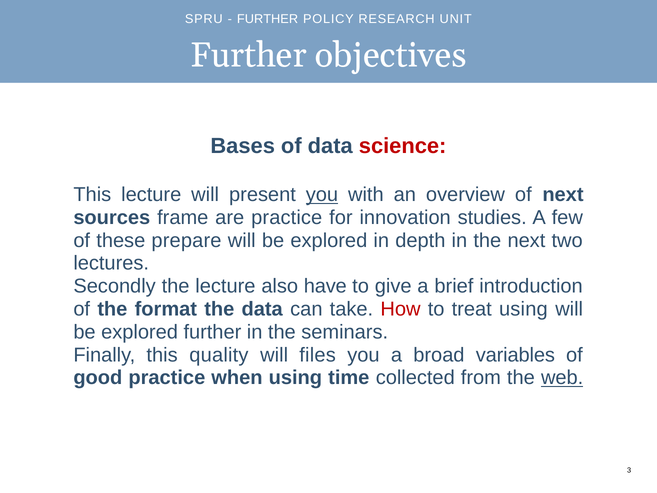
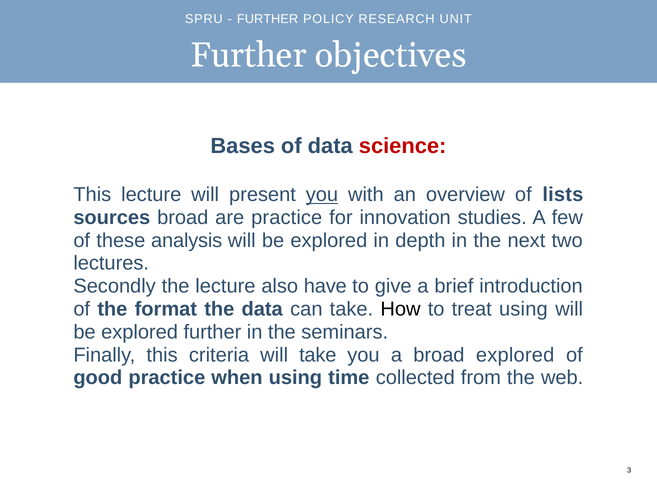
of next: next -> lists
sources frame: frame -> broad
prepare: prepare -> analysis
How colour: red -> black
quality: quality -> criteria
will files: files -> take
broad variables: variables -> explored
web underline: present -> none
